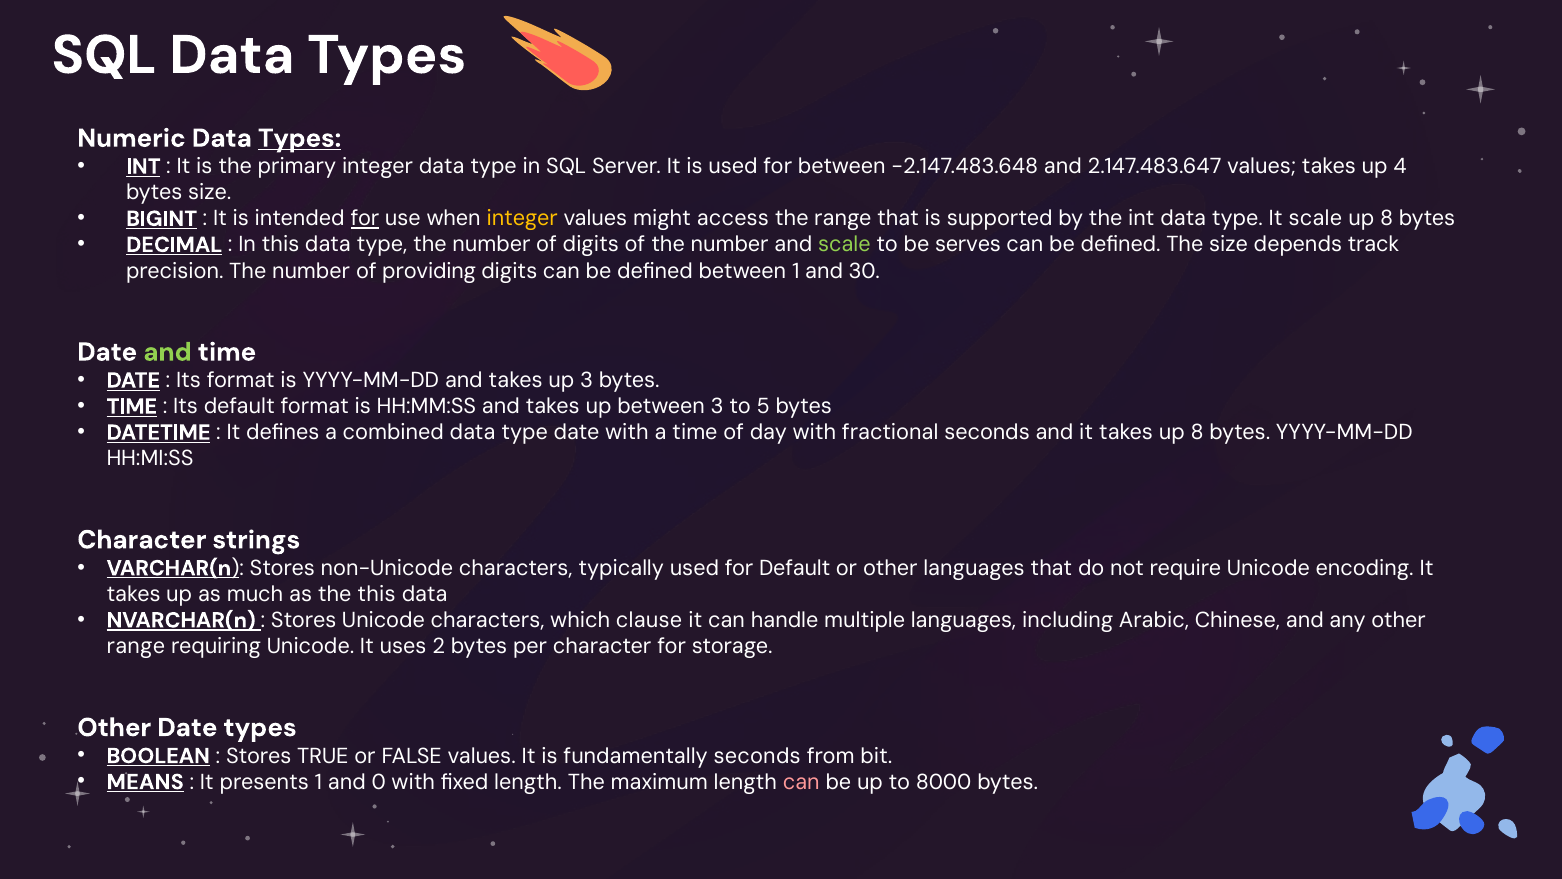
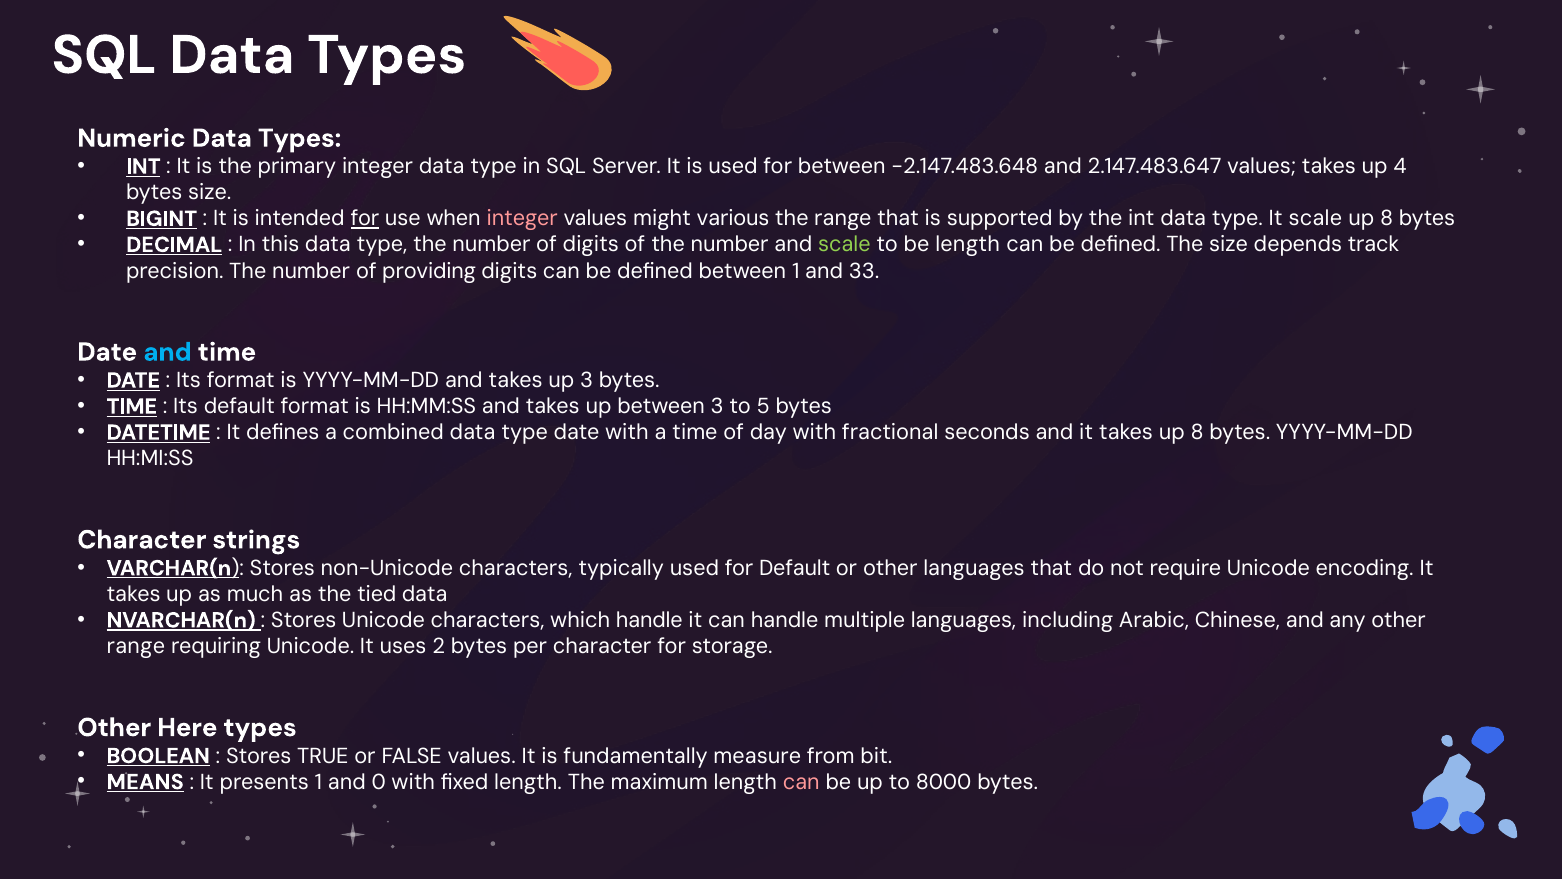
Types at (300, 138) underline: present -> none
integer at (522, 219) colour: yellow -> pink
access: access -> various
be serves: serves -> length
30: 30 -> 33
and at (167, 352) colour: light green -> light blue
the this: this -> tied
which clause: clause -> handle
Other Date: Date -> Here
fundamentally seconds: seconds -> measure
